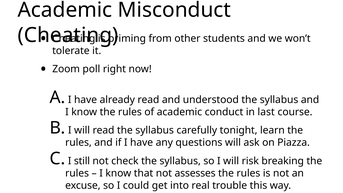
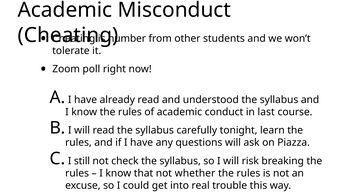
priming: priming -> number
assesses: assesses -> whether
